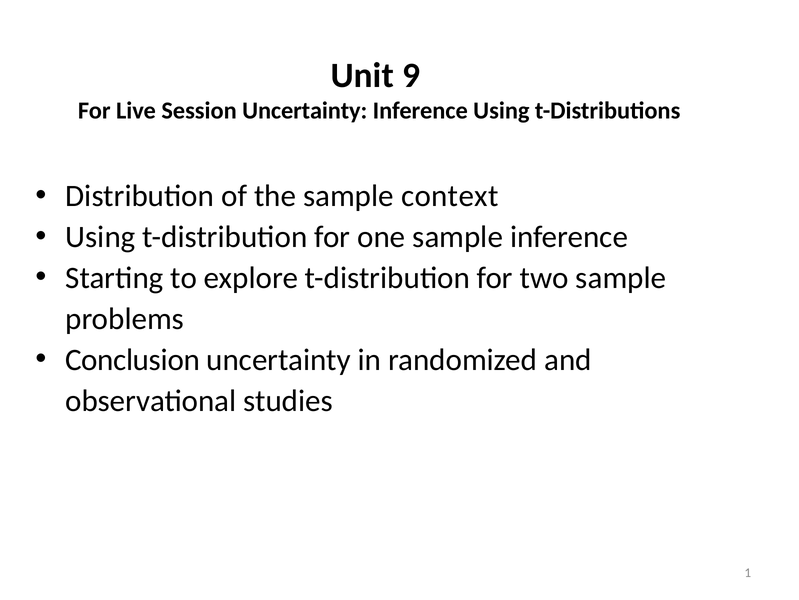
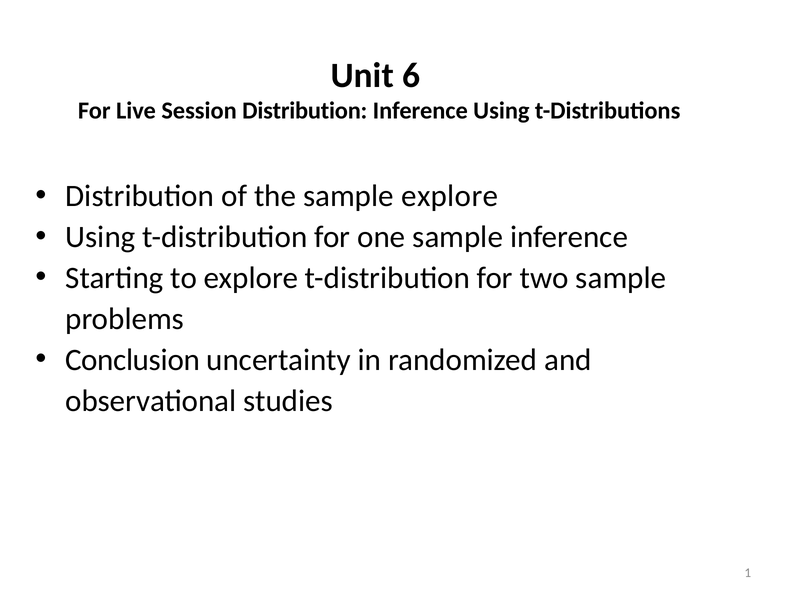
9: 9 -> 6
Session Uncertainty: Uncertainty -> Distribution
sample context: context -> explore
